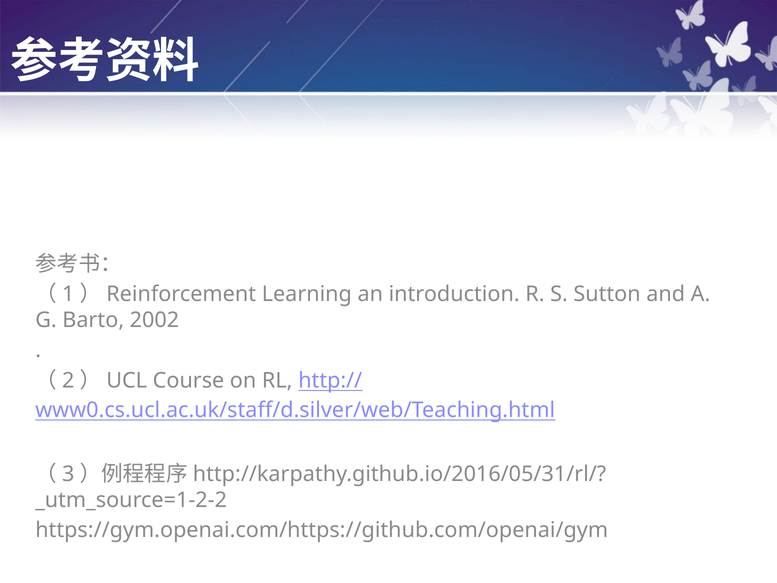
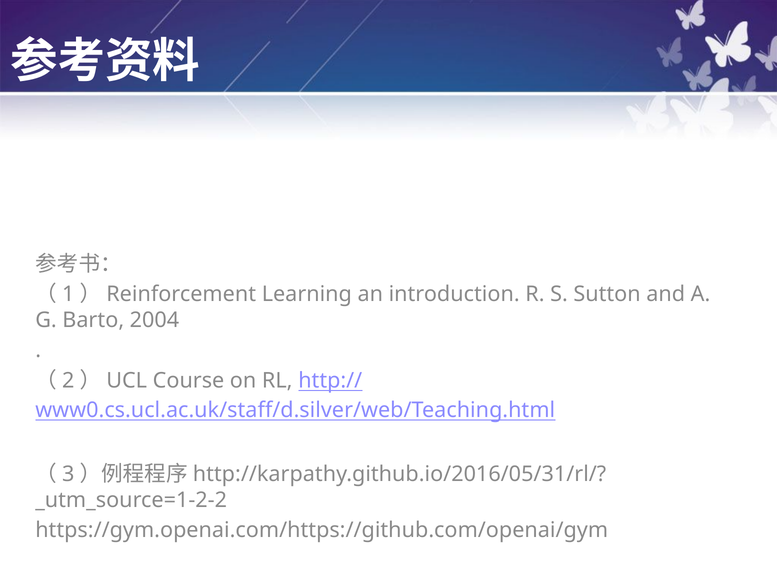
2002: 2002 -> 2004
